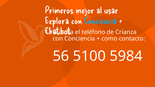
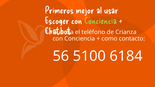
Explora: Explora -> Escoger
Conciencia at (101, 21) colour: light blue -> light green
5984: 5984 -> 6184
